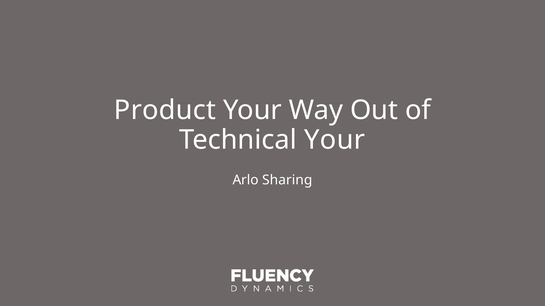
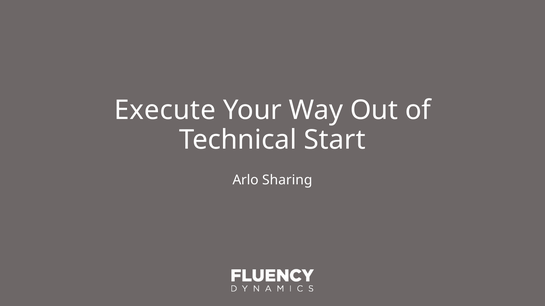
Product: Product -> Execute
Technical Your: Your -> Start
